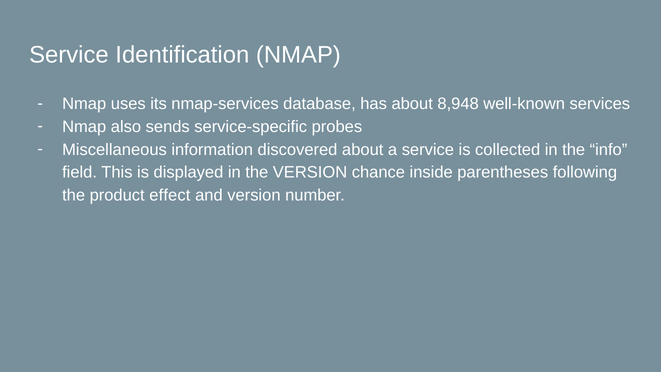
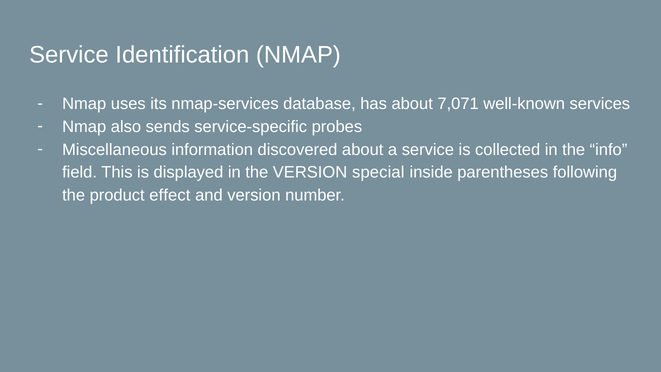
8,948: 8,948 -> 7,071
chance: chance -> special
